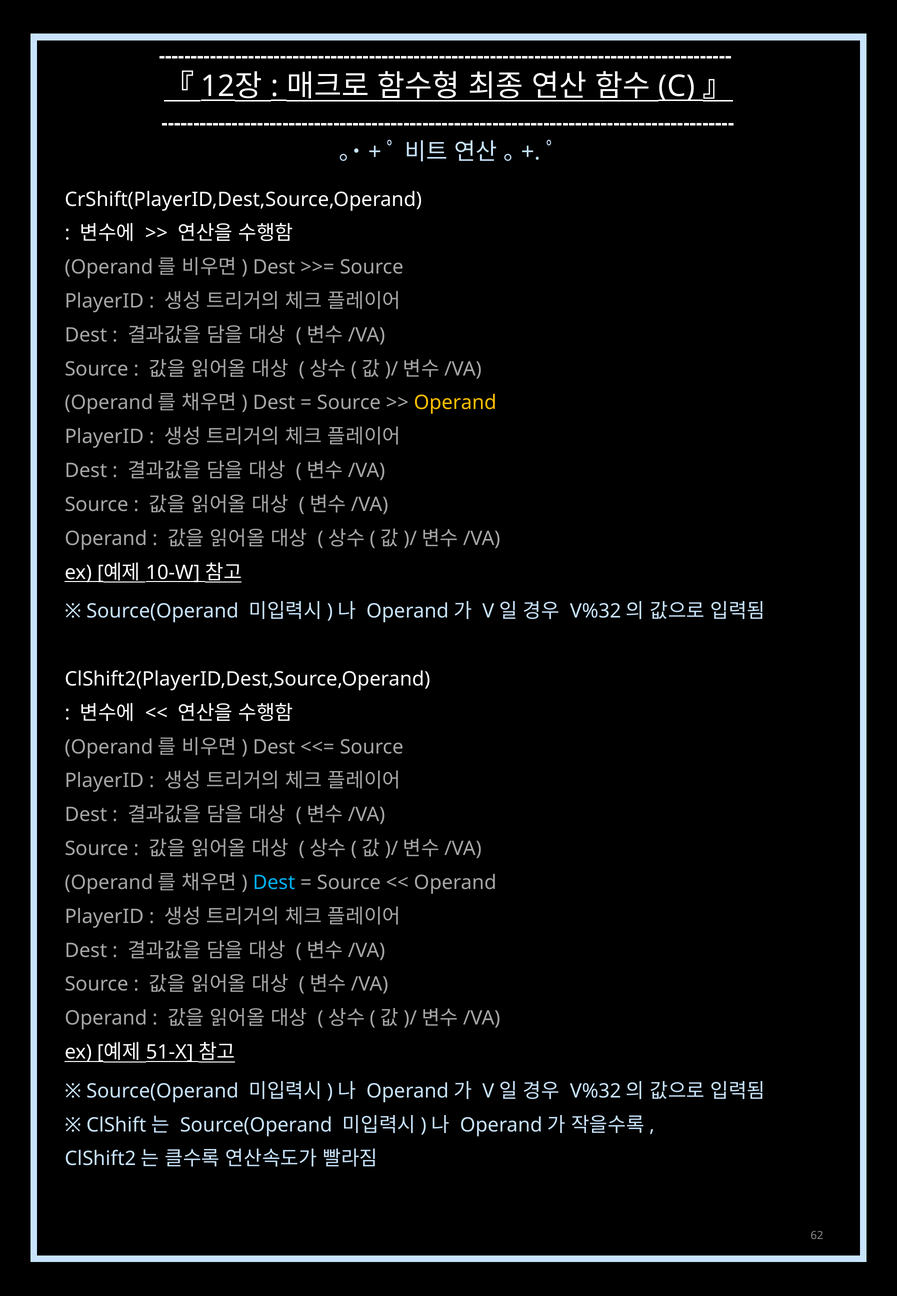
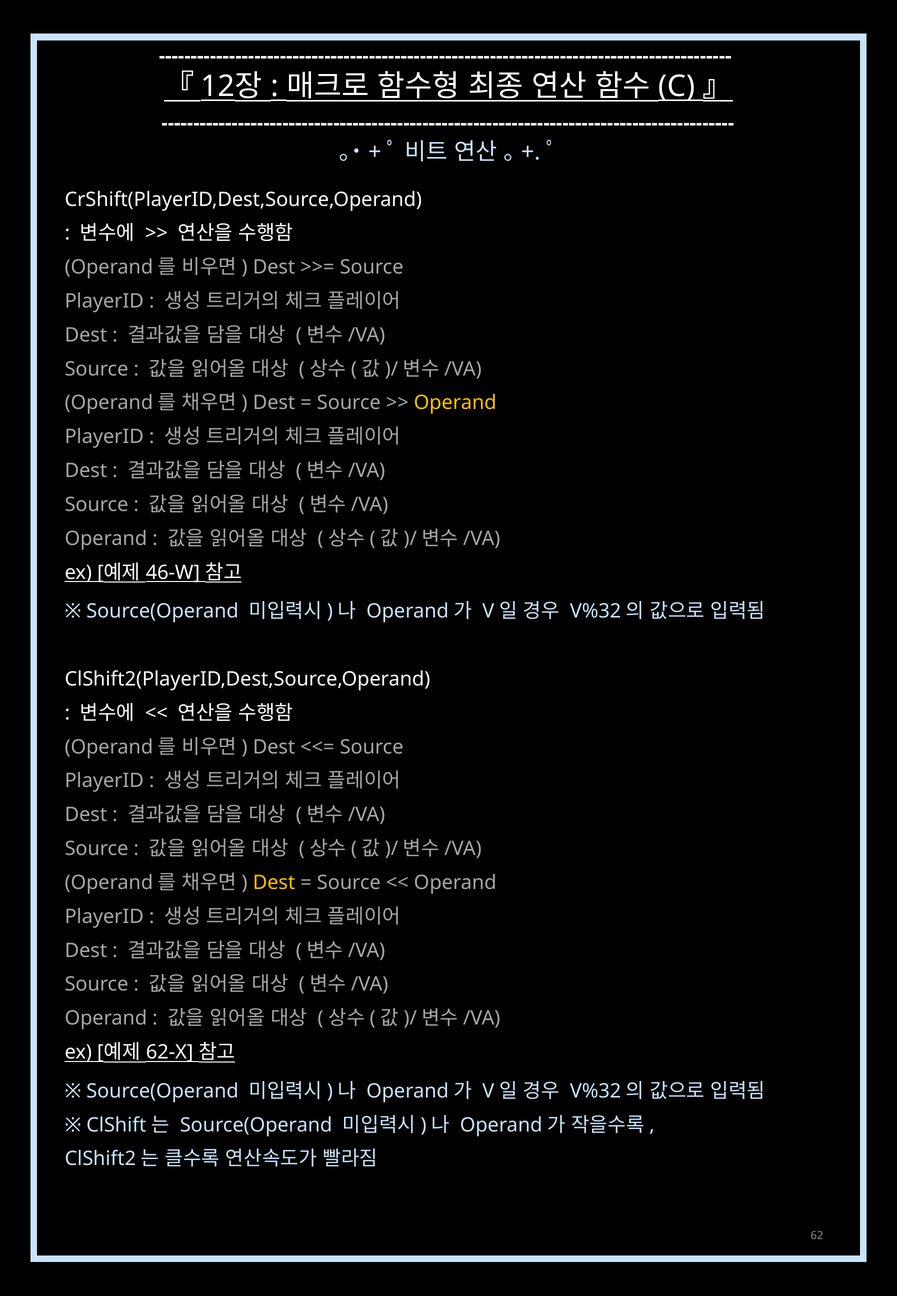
10-W: 10-W -> 46-W
Dest at (274, 882) colour: light blue -> yellow
51-X: 51-X -> 62-X
